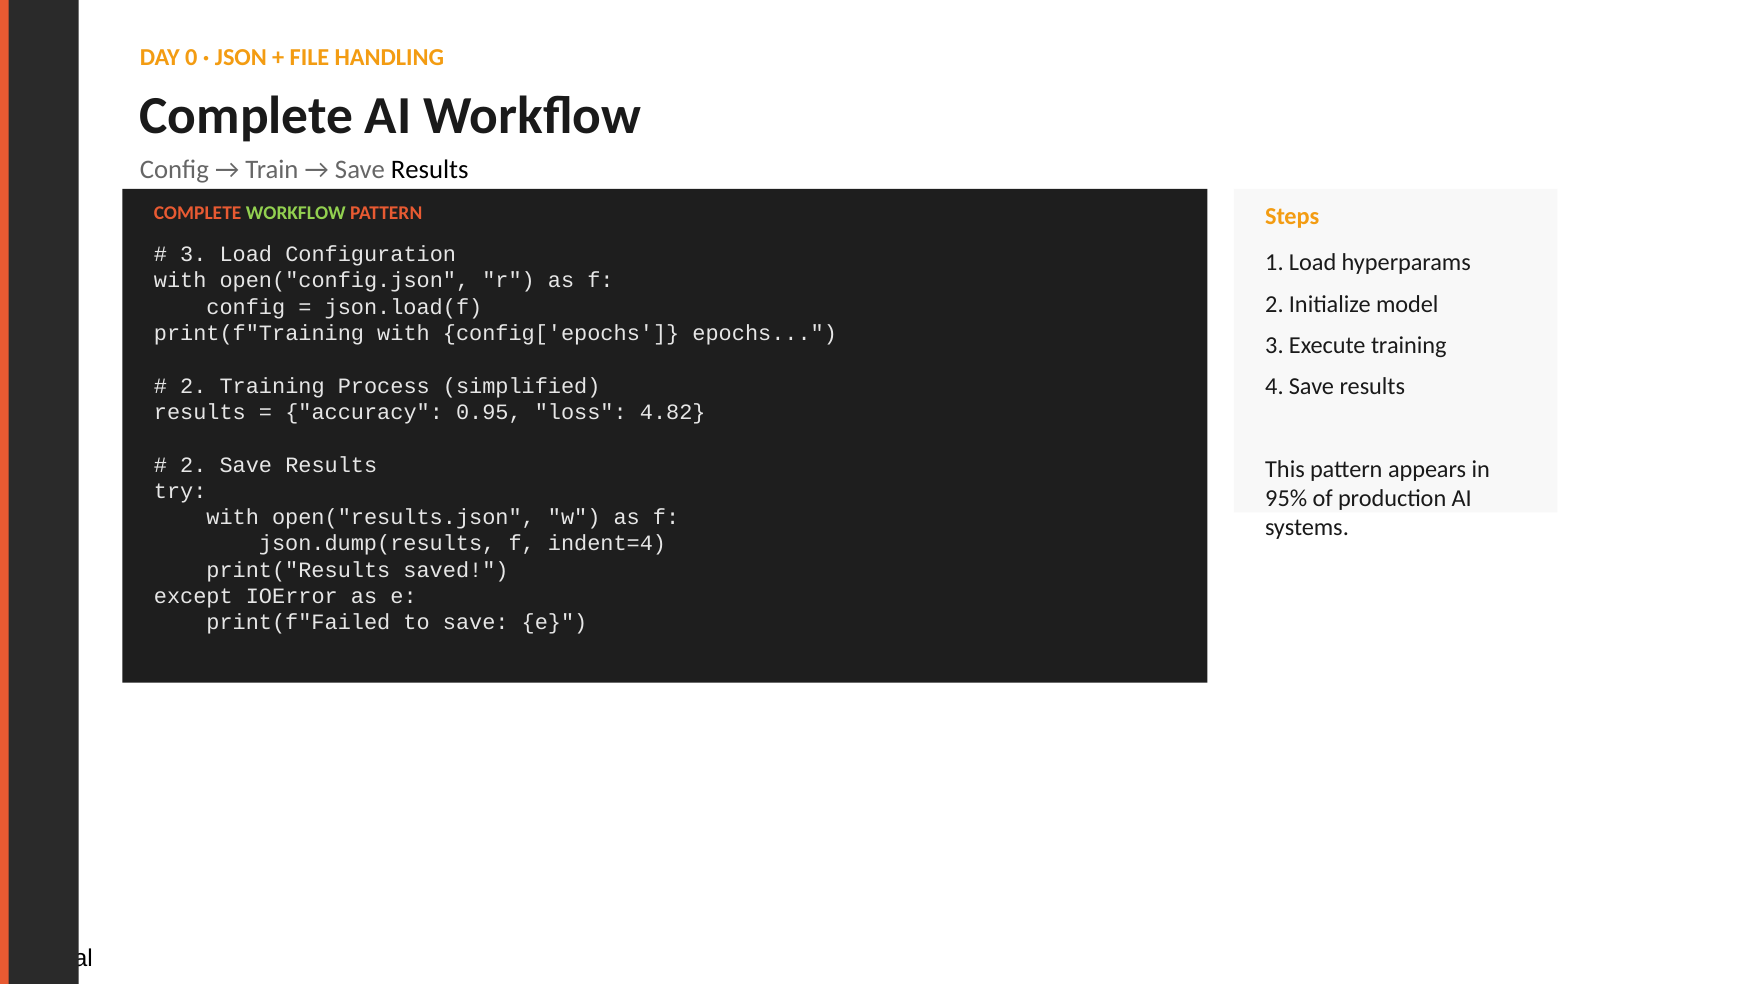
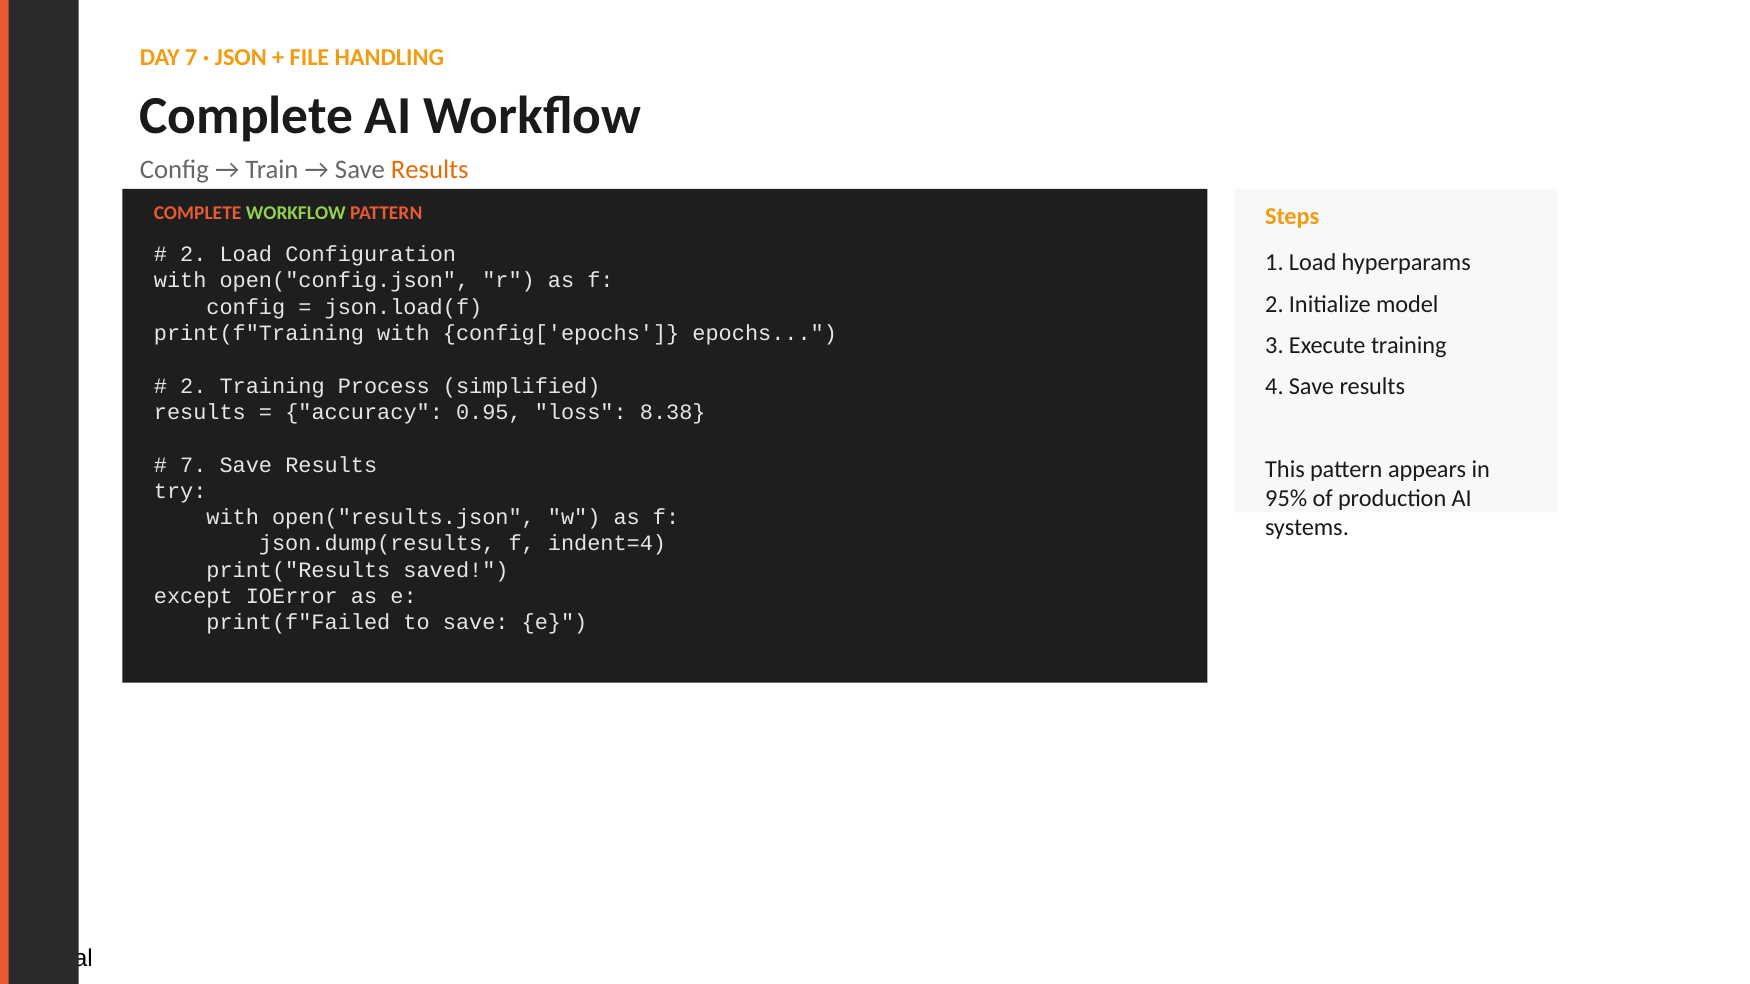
DAY 0: 0 -> 7
Results at (430, 170) colour: black -> orange
3 at (193, 254): 3 -> 2
4.82: 4.82 -> 8.38
2 at (193, 465): 2 -> 7
